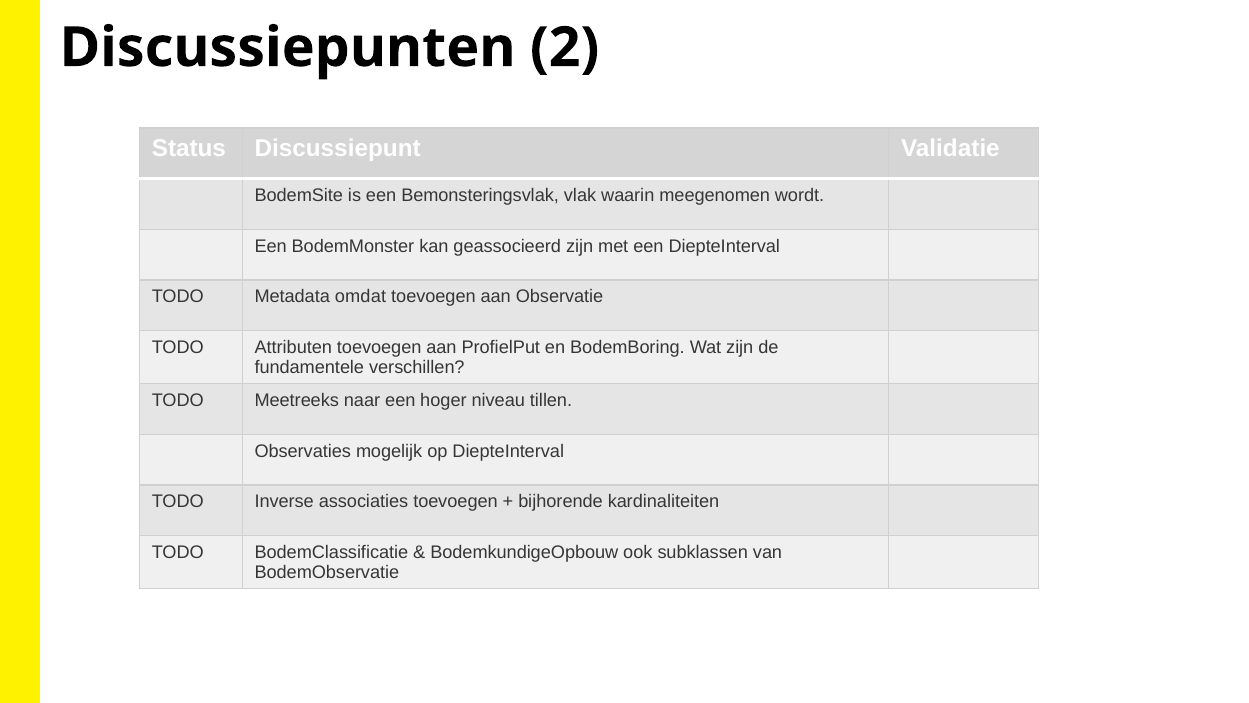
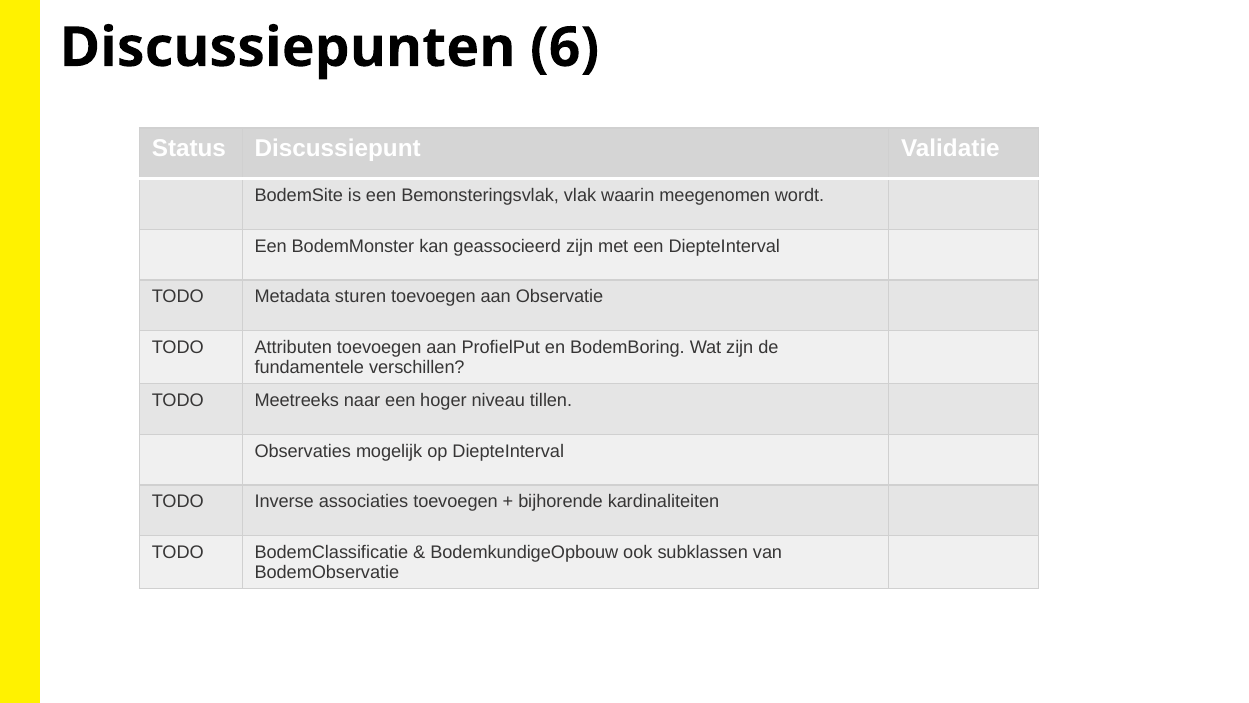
2: 2 -> 6
omdat: omdat -> sturen
